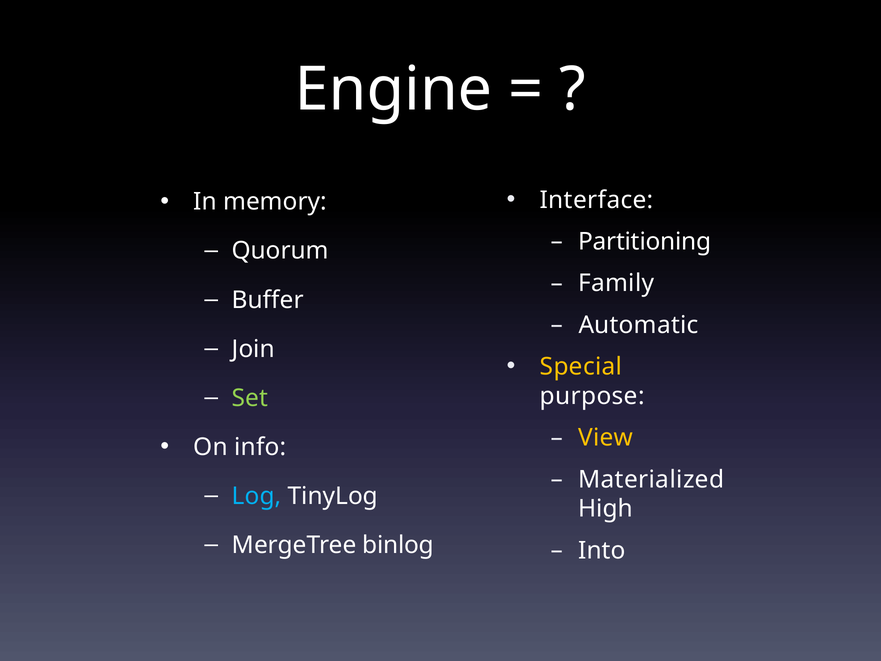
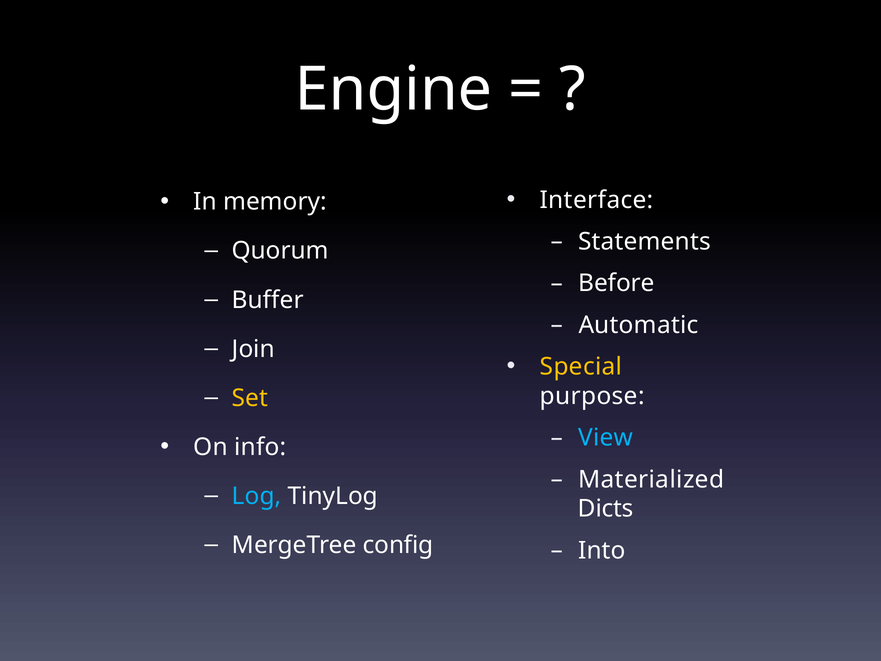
Partitioning: Partitioning -> Statements
Family: Family -> Before
Set colour: light green -> yellow
View colour: yellow -> light blue
High: High -> Dicts
binlog: binlog -> config
